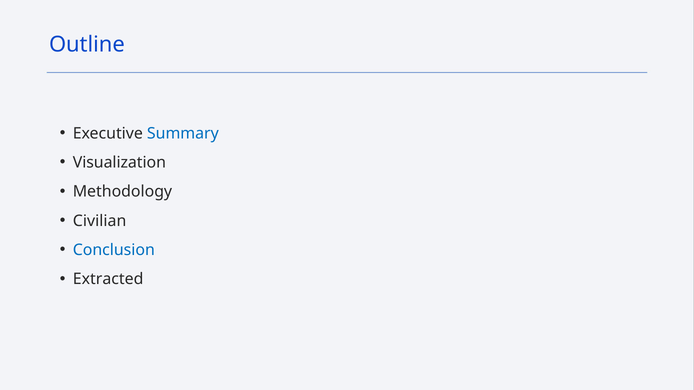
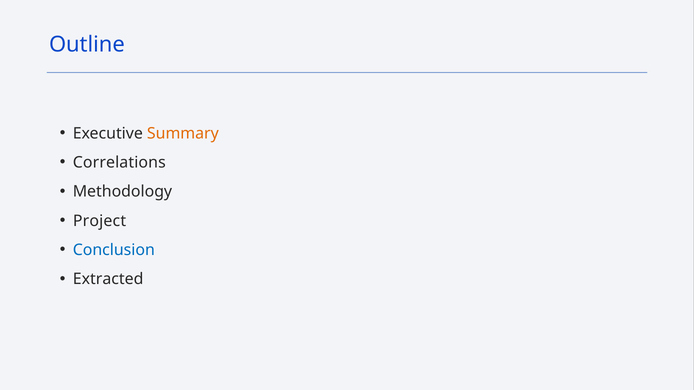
Summary colour: blue -> orange
Visualization: Visualization -> Correlations
Civilian: Civilian -> Project
